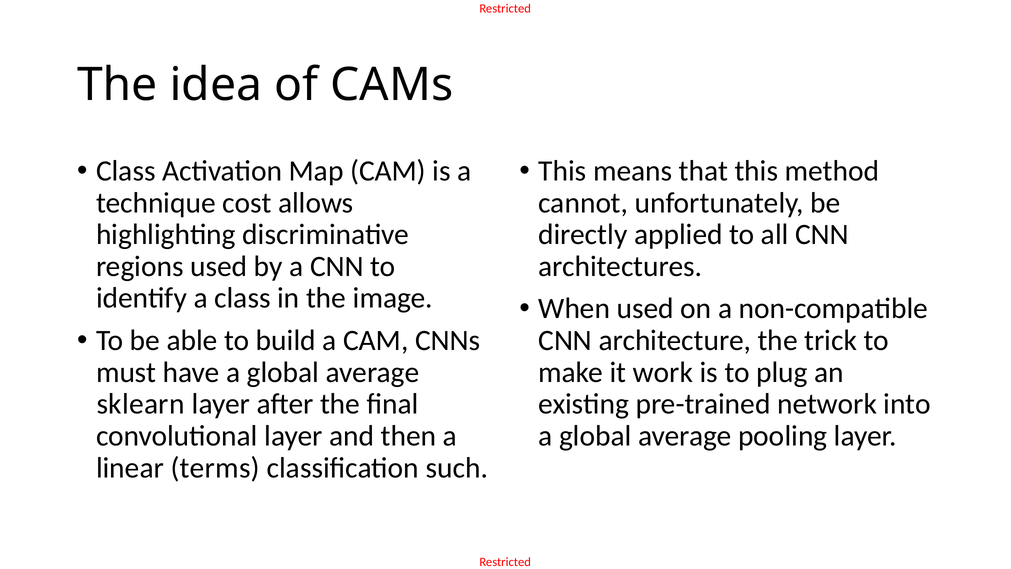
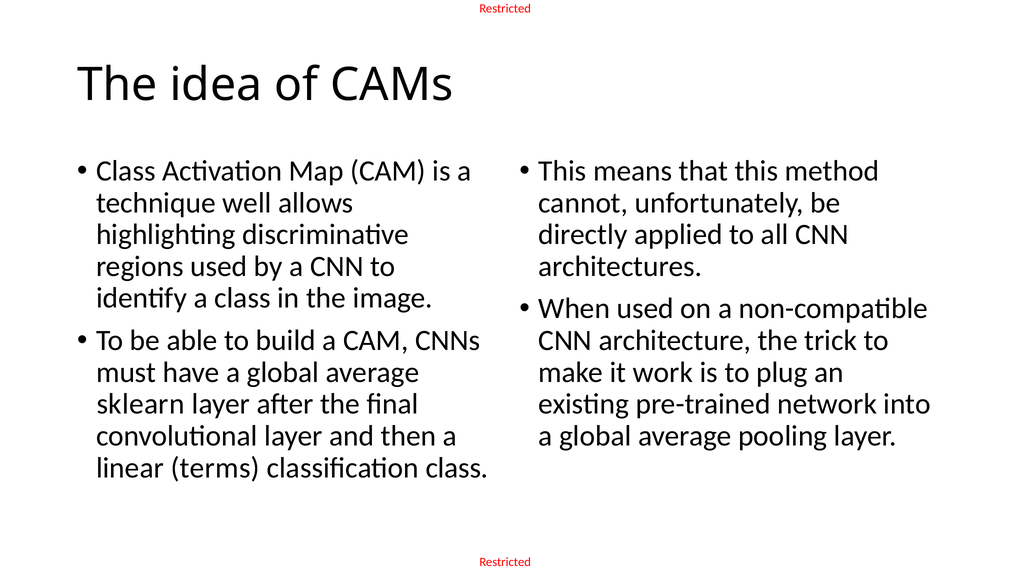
cost: cost -> well
classification such: such -> class
